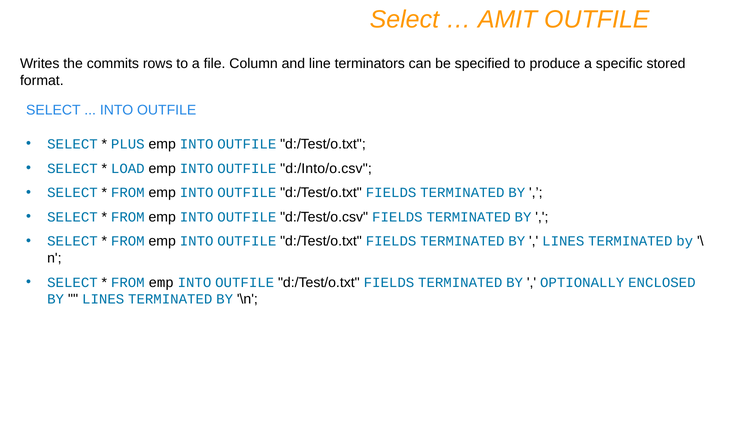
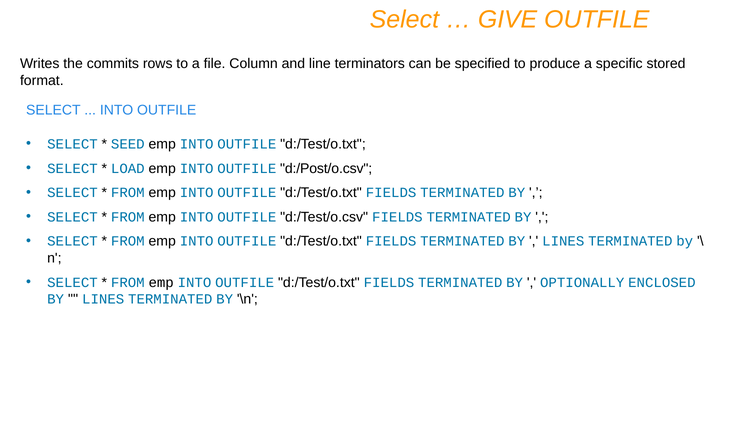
AMIT: AMIT -> GIVE
PLUS: PLUS -> SEED
d:/Into/o.csv: d:/Into/o.csv -> d:/Post/o.csv
